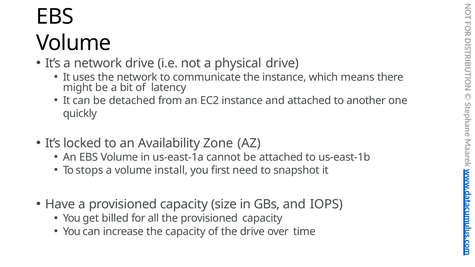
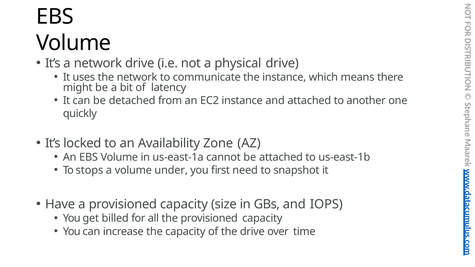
install: install -> under
